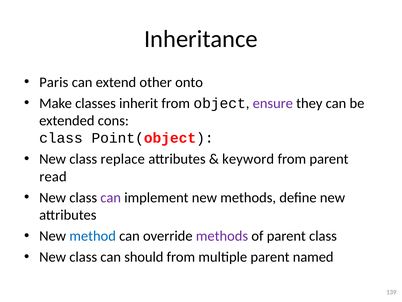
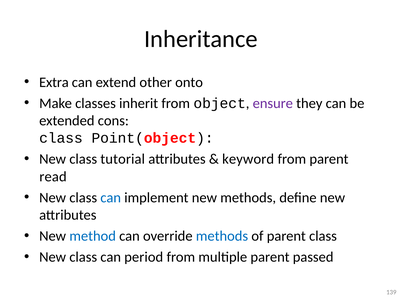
Paris: Paris -> Extra
replace: replace -> tutorial
can at (111, 197) colour: purple -> blue
methods at (222, 236) colour: purple -> blue
should: should -> period
named: named -> passed
